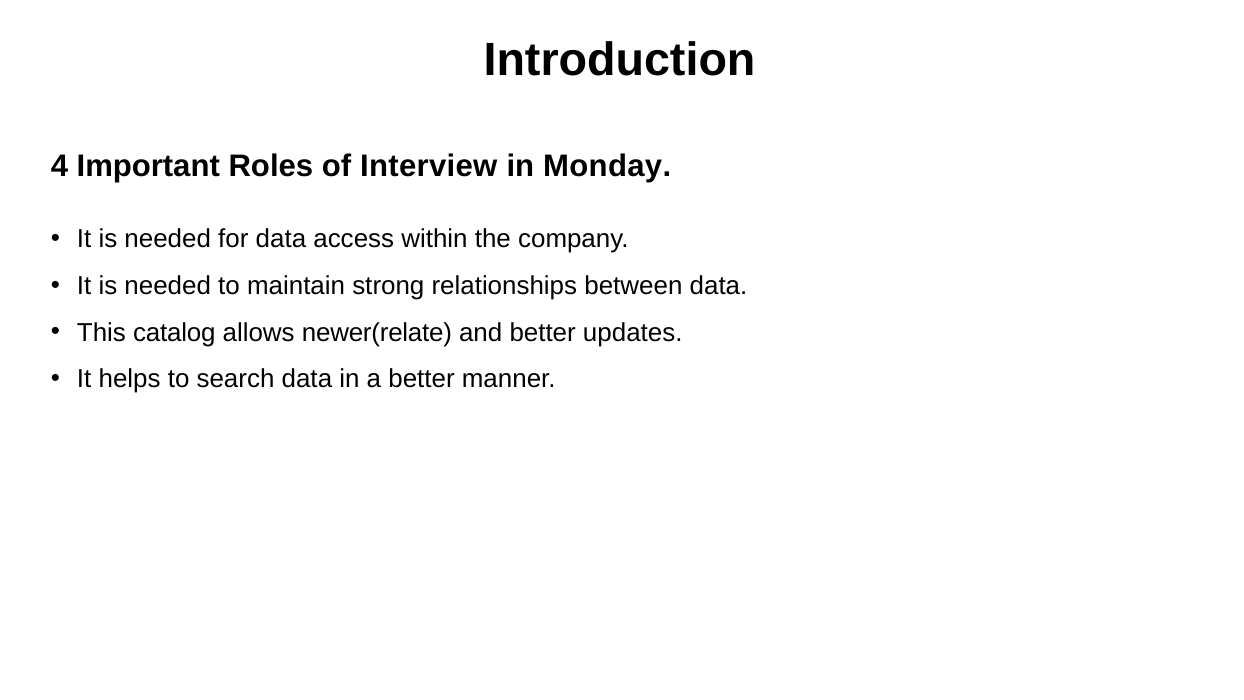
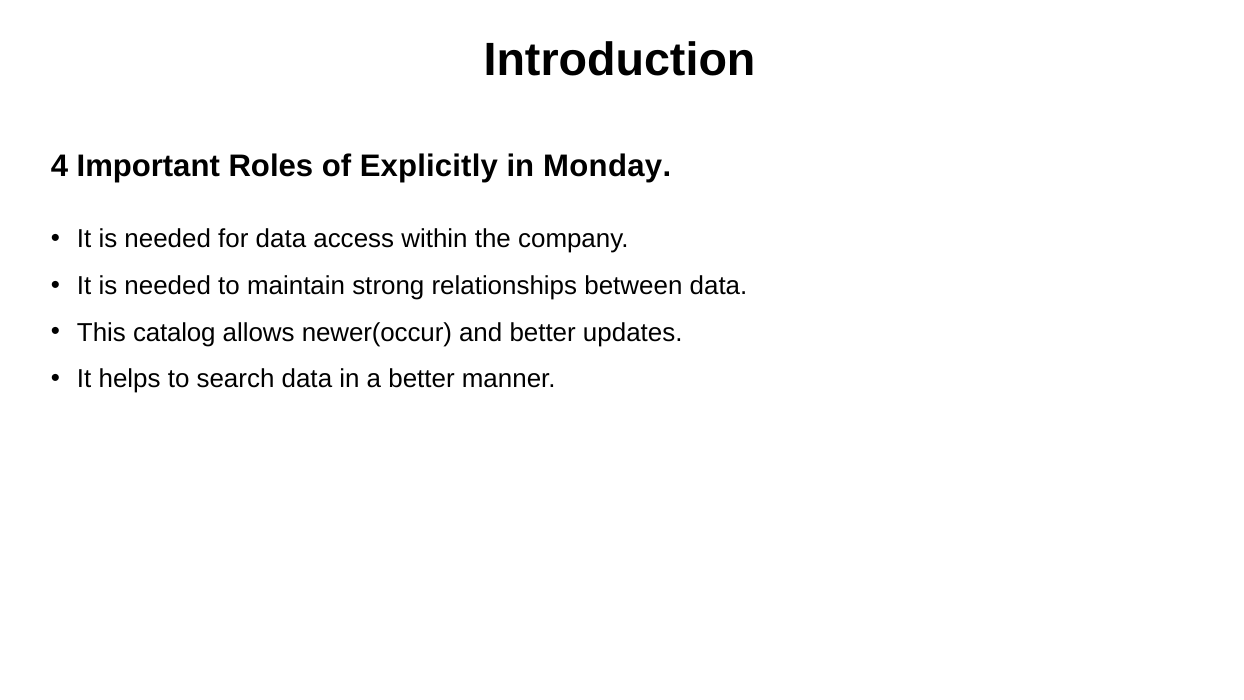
Interview: Interview -> Explicitly
newer(relate: newer(relate -> newer(occur
